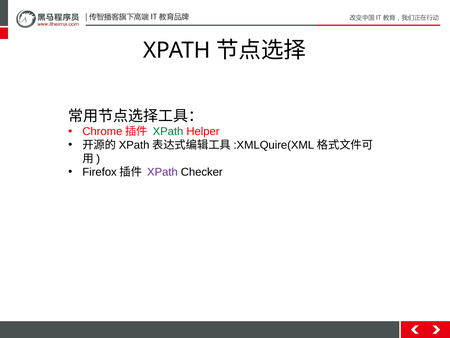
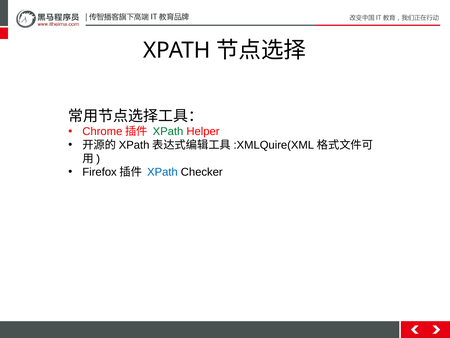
XPath at (162, 172) colour: purple -> blue
